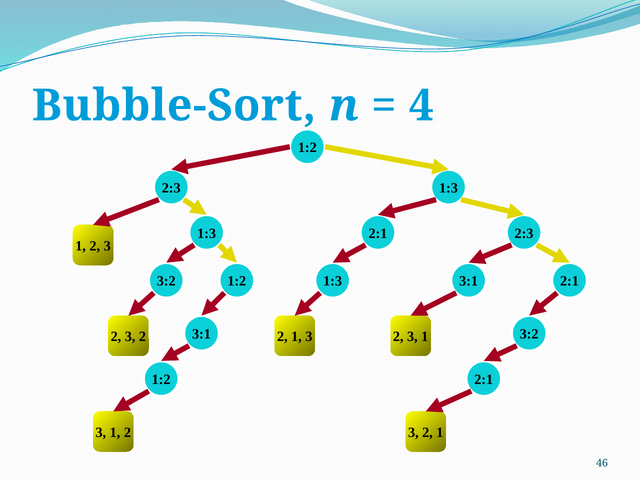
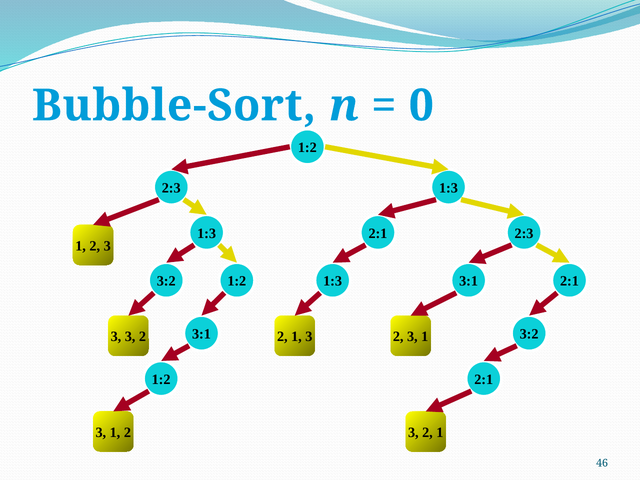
4: 4 -> 0
2 at (116, 337): 2 -> 3
